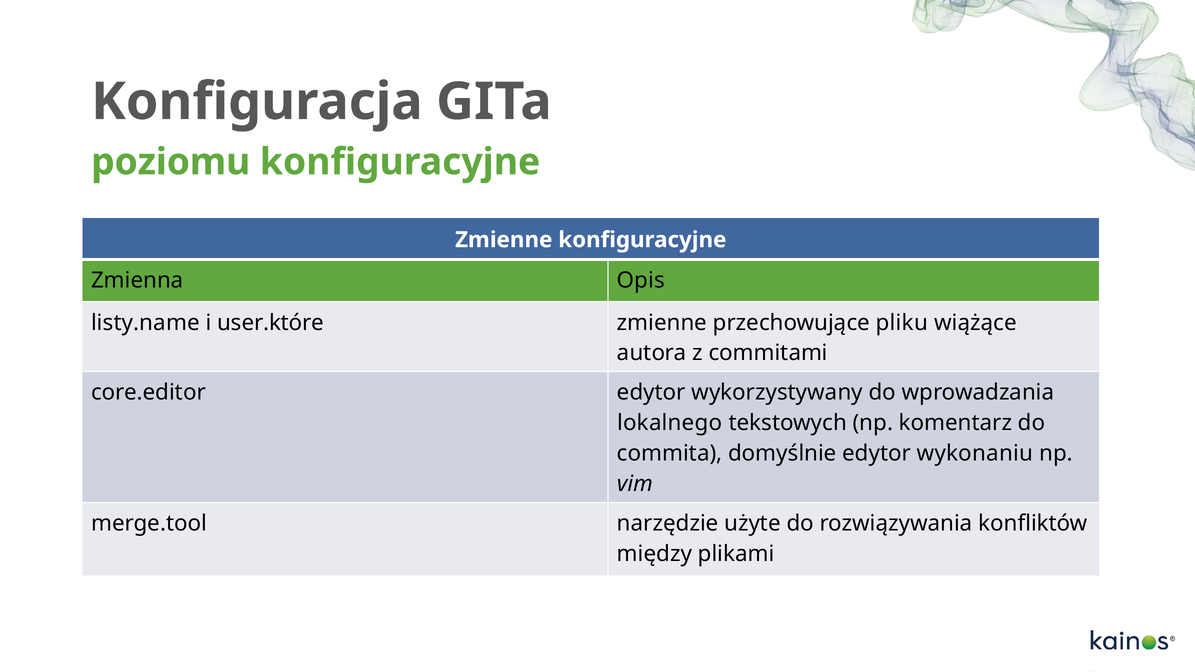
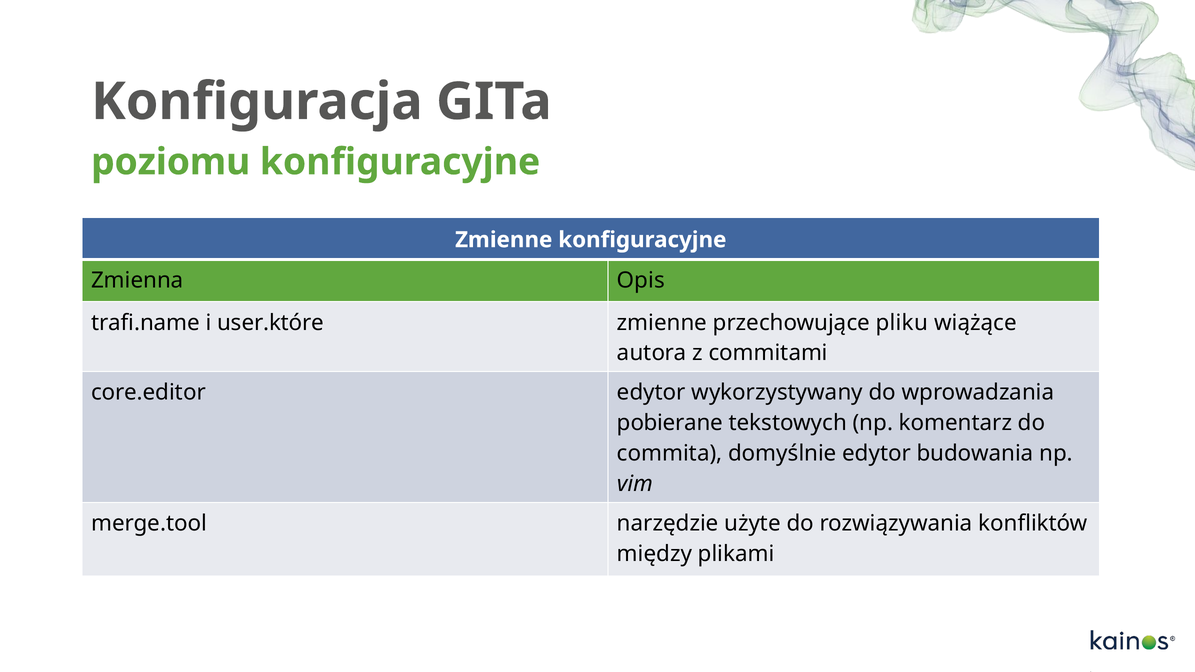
listy.name: listy.name -> trafi.name
lokalnego: lokalnego -> pobierane
wykonaniu: wykonaniu -> budowania
